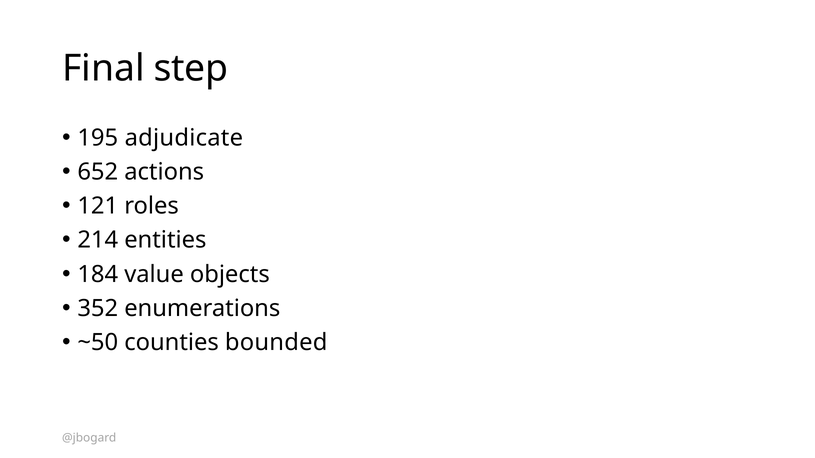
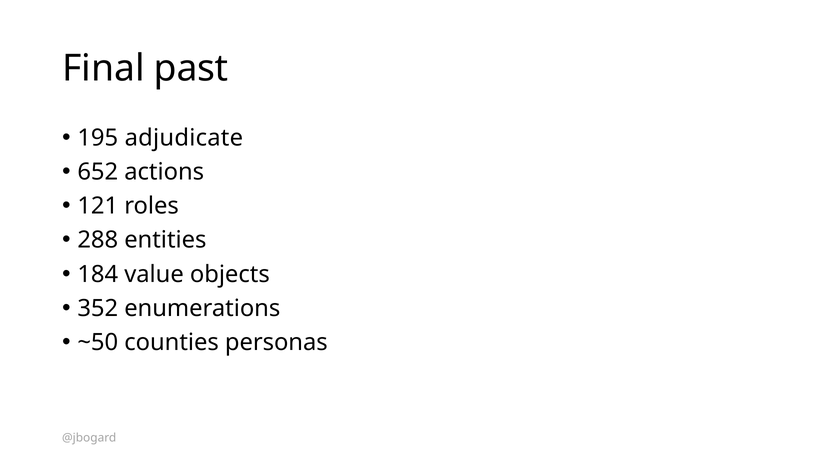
step: step -> past
214: 214 -> 288
bounded: bounded -> personas
